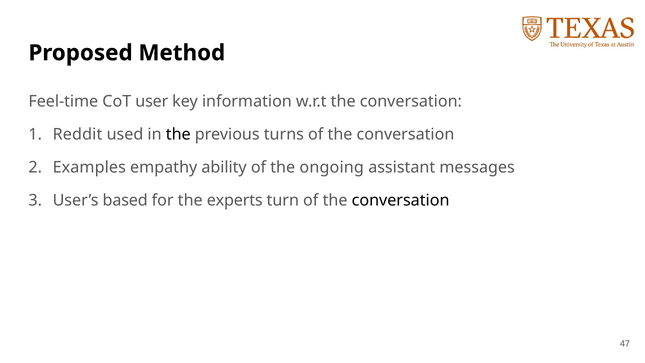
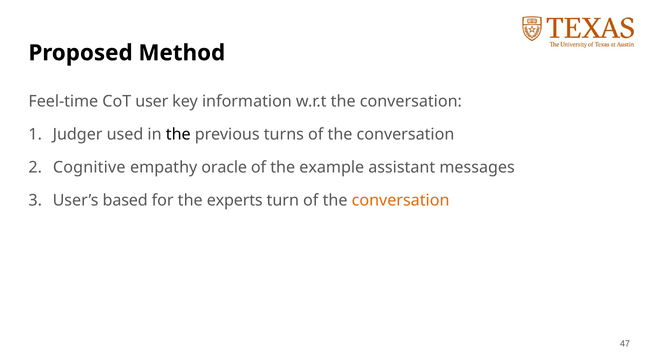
Reddit: Reddit -> Judger
Examples: Examples -> Cognitive
ability: ability -> oracle
ongoing: ongoing -> example
conversation at (401, 200) colour: black -> orange
